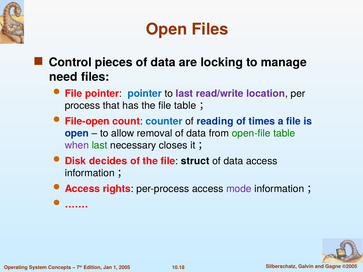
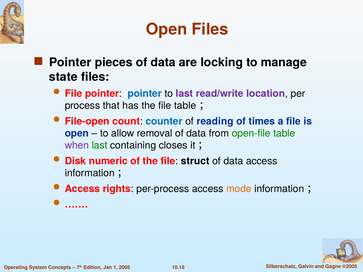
Control at (70, 62): Control -> Pointer
need: need -> state
necessary: necessary -> containing
decides: decides -> numeric
mode colour: purple -> orange
